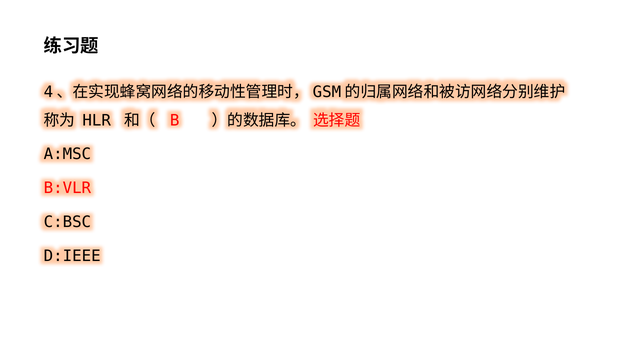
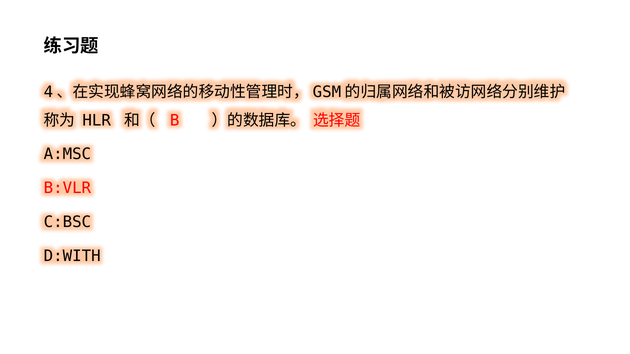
D:IEEE: D:IEEE -> D:WITH
